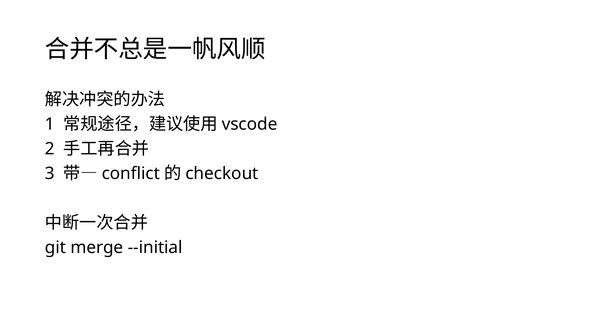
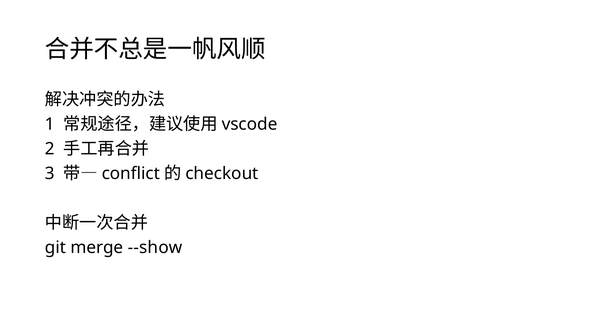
--initial: --initial -> --show
